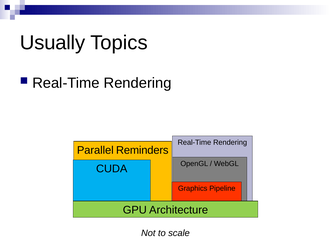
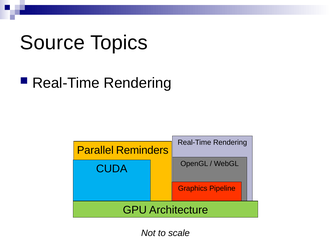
Usually: Usually -> Source
